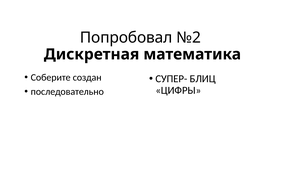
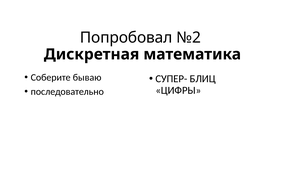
создан: создан -> бываю
